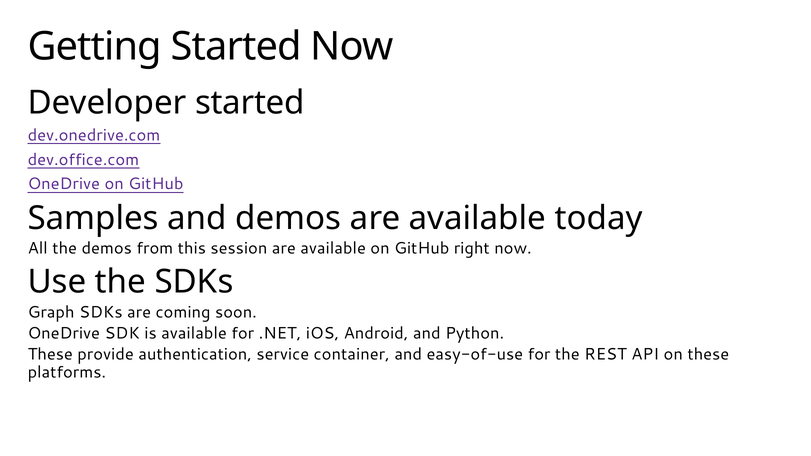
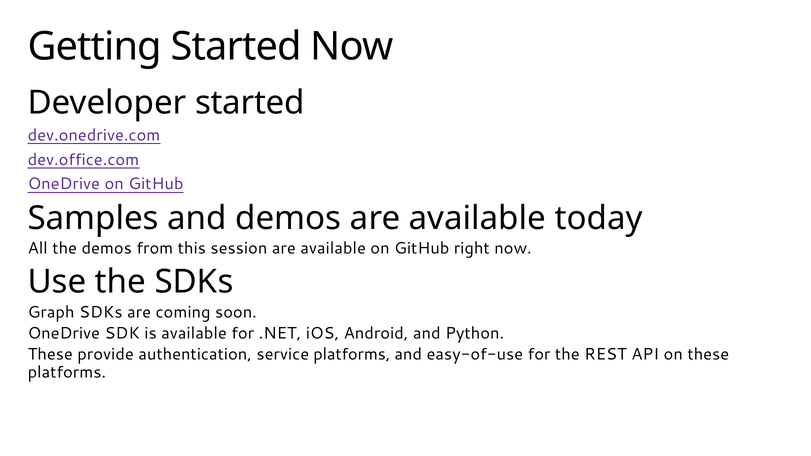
service container: container -> platforms
